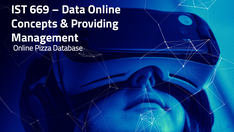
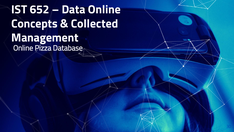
669: 669 -> 652
Providing: Providing -> Collected
